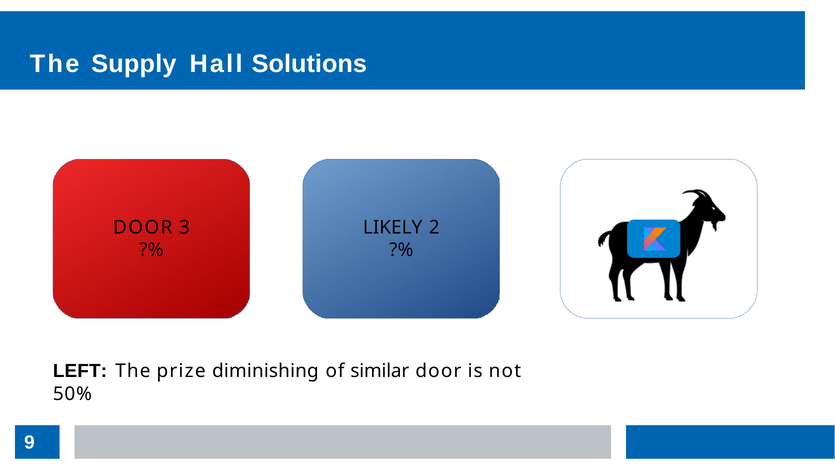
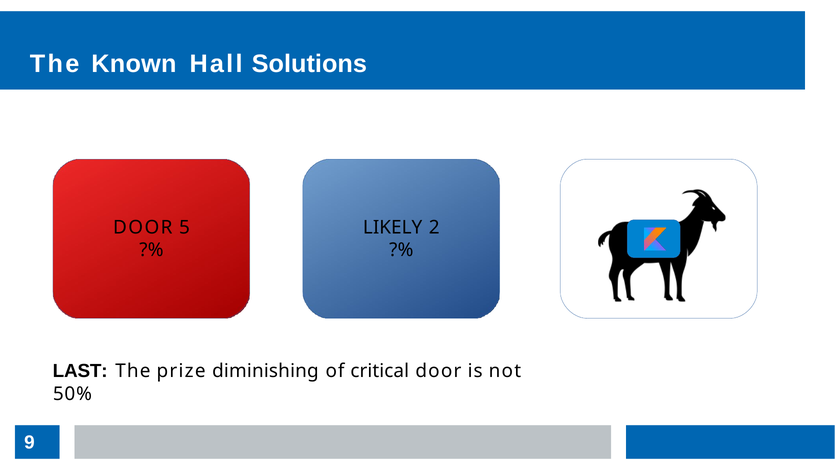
Supply: Supply -> Known
3: 3 -> 5
LEFT: LEFT -> LAST
similar: similar -> critical
